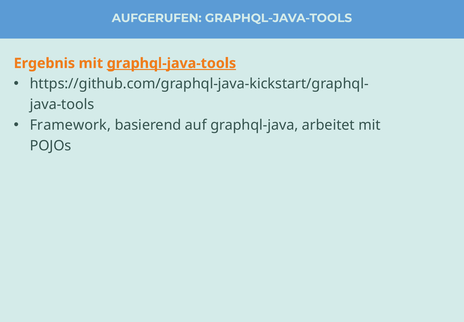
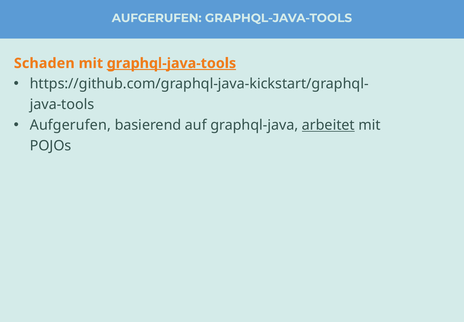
Ergebnis: Ergebnis -> Schaden
Framework at (70, 125): Framework -> Aufgerufen
arbeitet underline: none -> present
